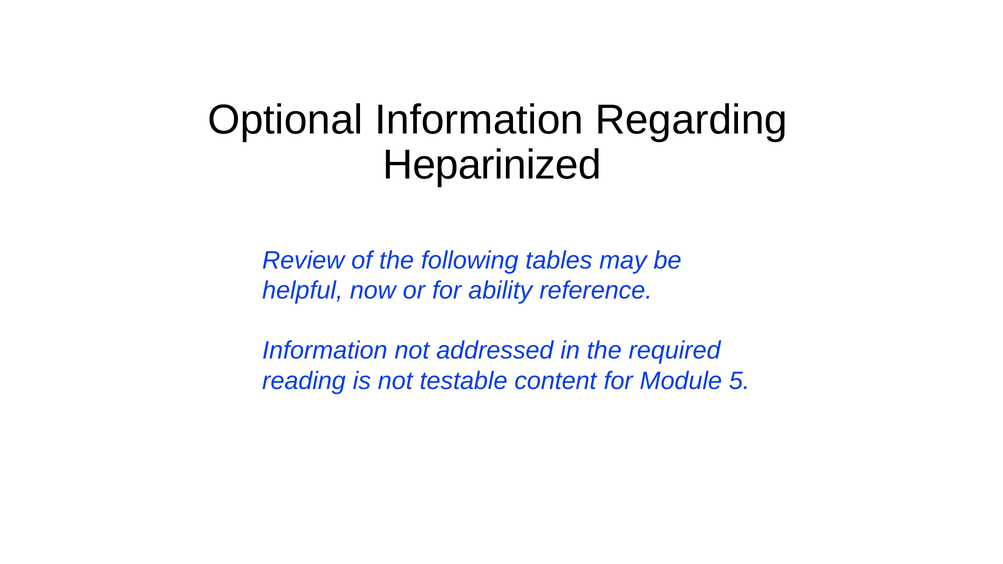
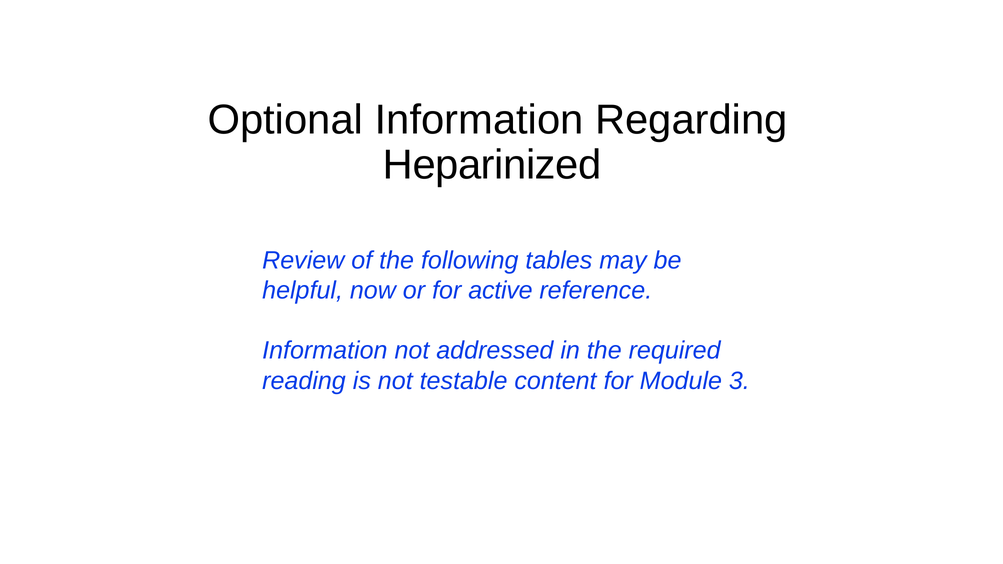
ability: ability -> active
5: 5 -> 3
